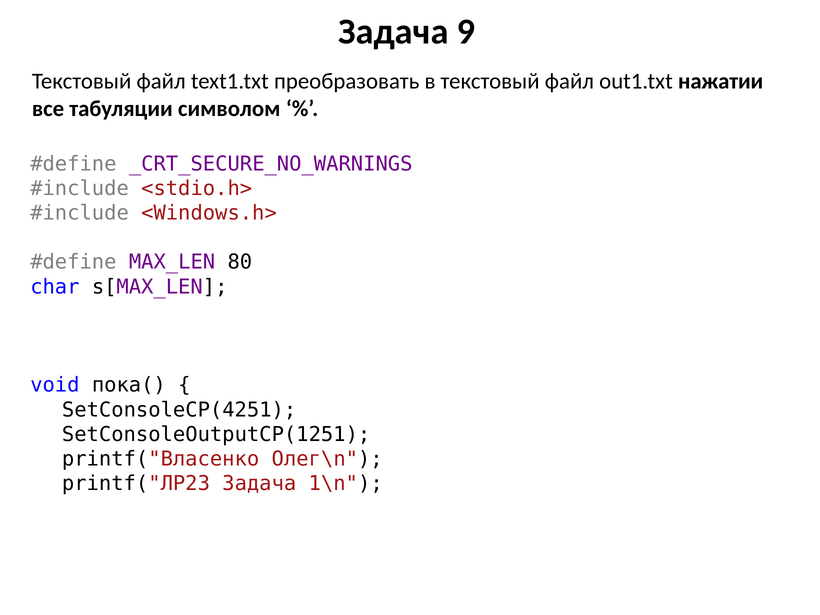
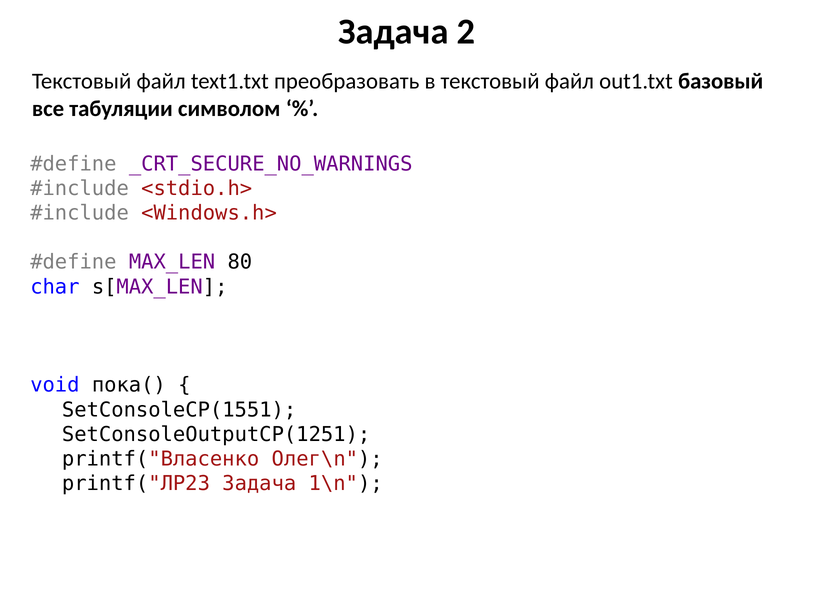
9: 9 -> 2
нажатии: нажатии -> базовый
SetConsoleCP(4251: SetConsoleCP(4251 -> SetConsoleCP(1551
